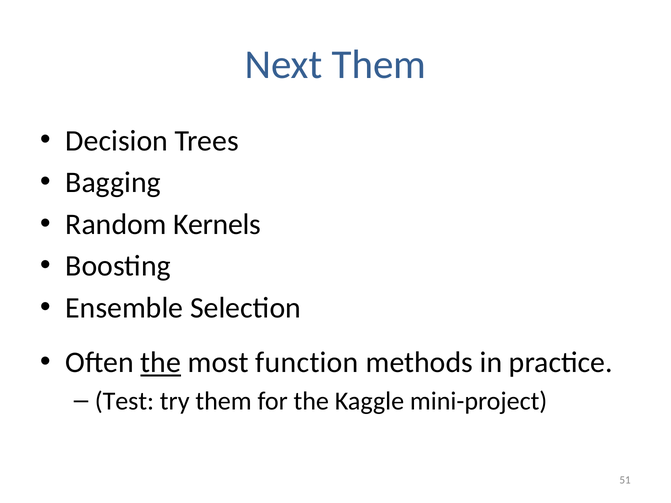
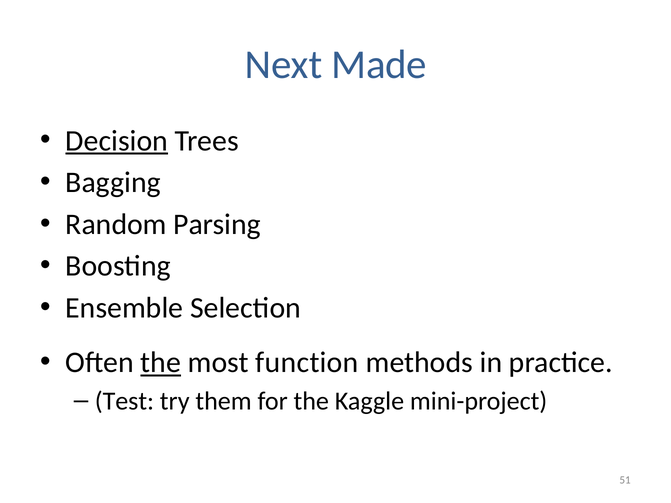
Next Them: Them -> Made
Decision underline: none -> present
Kernels: Kernels -> Parsing
